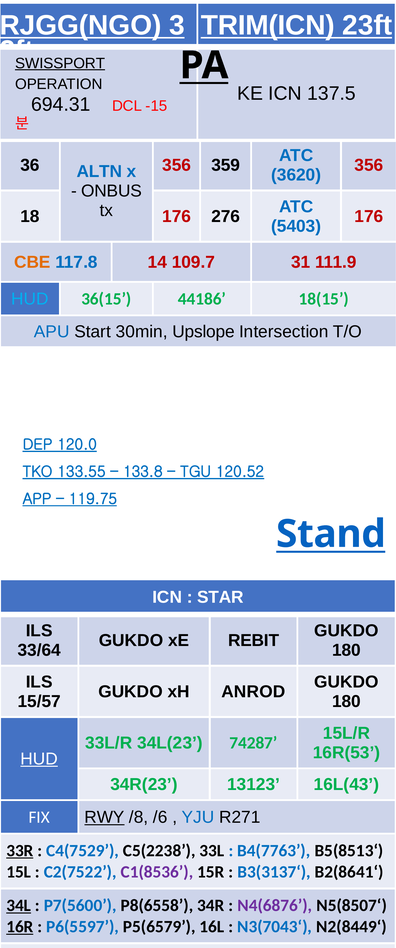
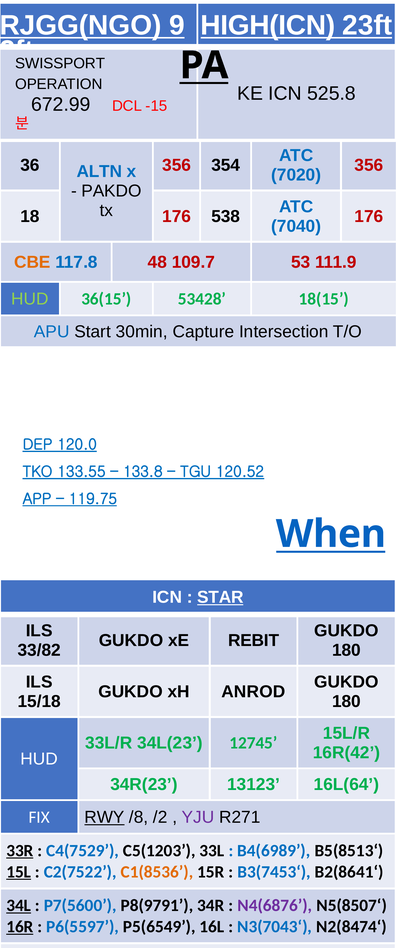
3: 3 -> 9
TRIM(ICN: TRIM(ICN -> HIGH(ICN
SWISSPORT underline: present -> none
137.5: 137.5 -> 525.8
694.31: 694.31 -> 672.99
359: 359 -> 354
3620: 3620 -> 7020
ONBUS: ONBUS -> PAKDO
276: 276 -> 538
5403: 5403 -> 7040
14: 14 -> 48
31: 31 -> 53
HUD at (30, 299) colour: light blue -> light green
44186: 44186 -> 53428
Upslope: Upslope -> Capture
Stand: Stand -> When
STAR underline: none -> present
33/64: 33/64 -> 33/82
15/57: 15/57 -> 15/18
74287: 74287 -> 12745
16R(53: 16R(53 -> 16R(42
HUD at (39, 759) underline: present -> none
16L(43: 16L(43 -> 16L(64
/6: /6 -> /2
YJU colour: blue -> purple
C5(2238: C5(2238 -> C5(1203
B4(7763: B4(7763 -> B4(6989
15L underline: none -> present
C1(8536 colour: purple -> orange
B3(3137‘: B3(3137‘ -> B3(7453‘
P8(6558: P8(6558 -> P8(9791
P5(6579: P5(6579 -> P5(6549
N2(8449‘: N2(8449‘ -> N2(8474‘
